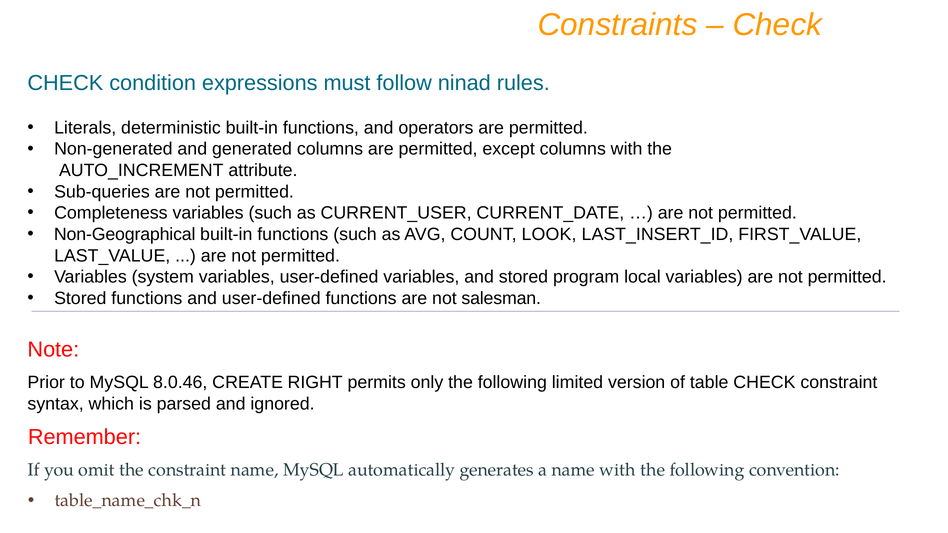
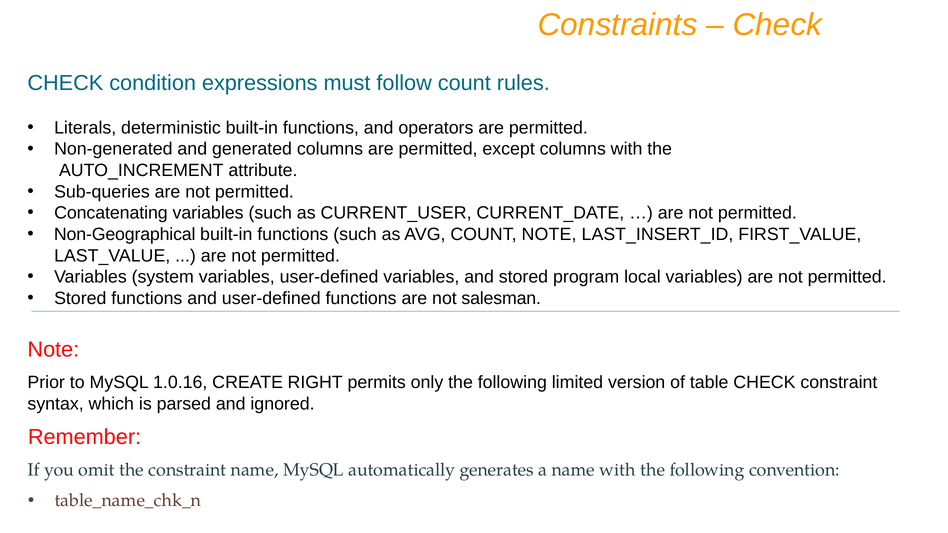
follow ninad: ninad -> count
Completeness: Completeness -> Concatenating
COUNT LOOK: LOOK -> NOTE
8.0.46: 8.0.46 -> 1.0.16
